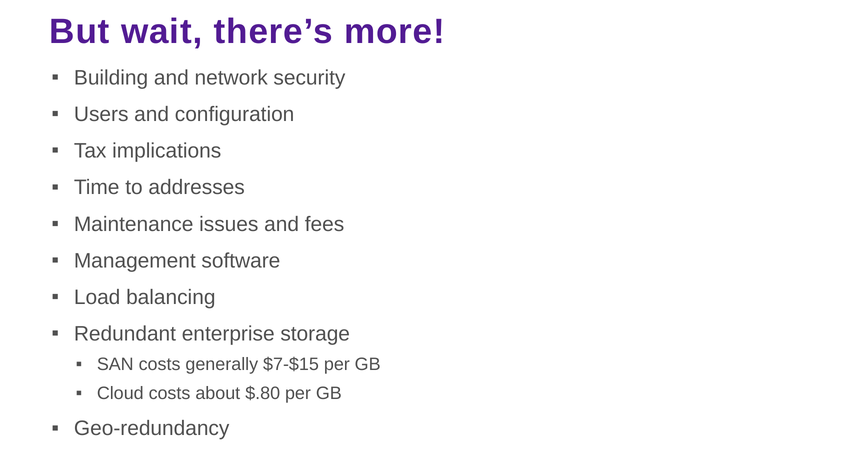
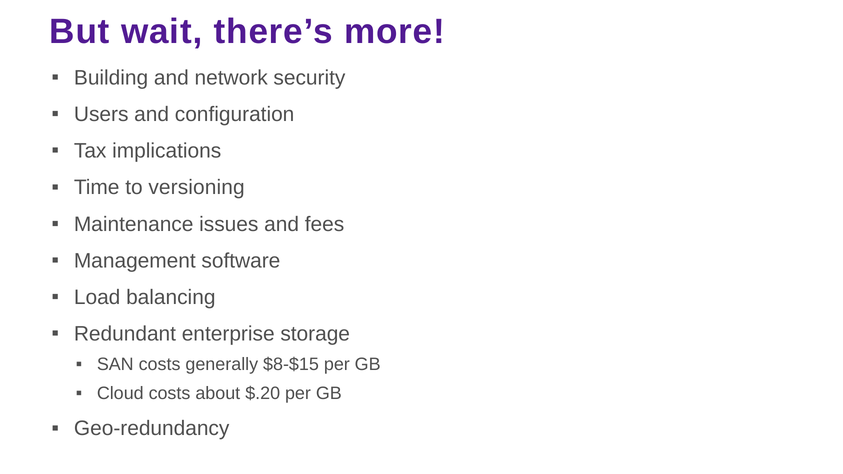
addresses: addresses -> versioning
$7-$15: $7-$15 -> $8-$15
$.80: $.80 -> $.20
